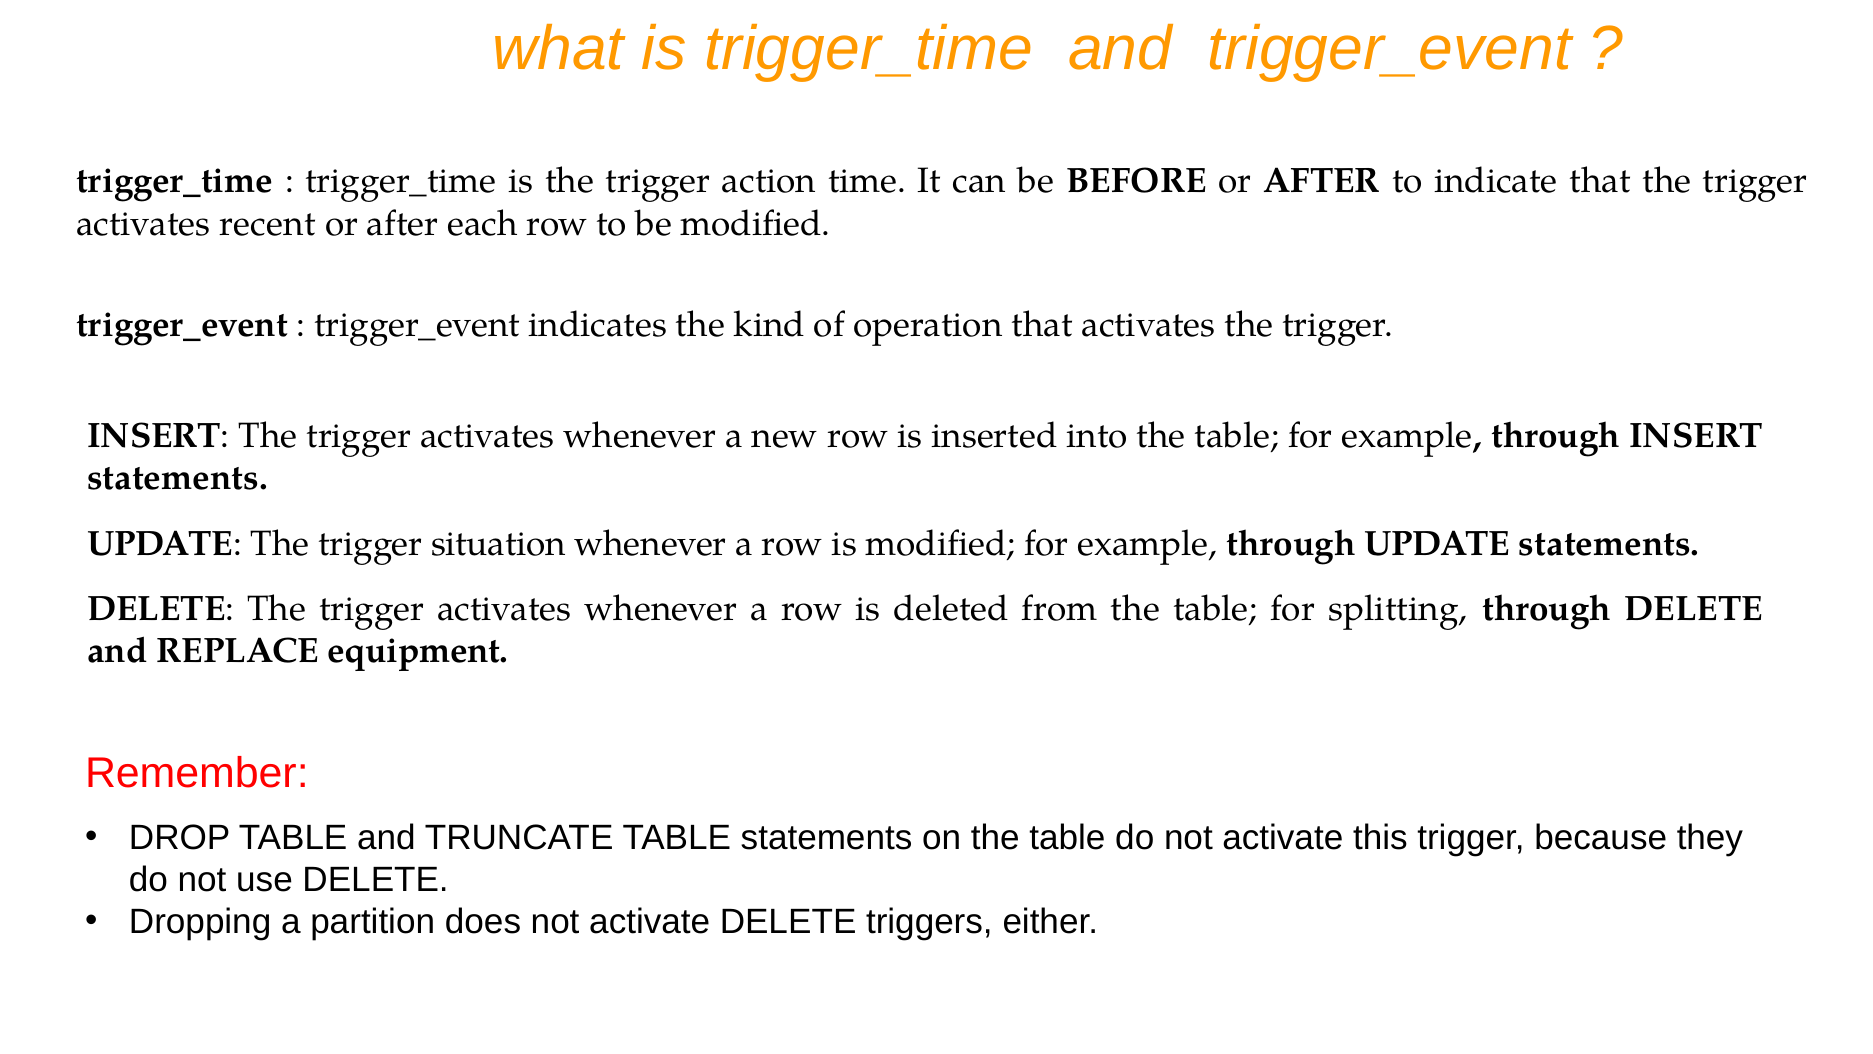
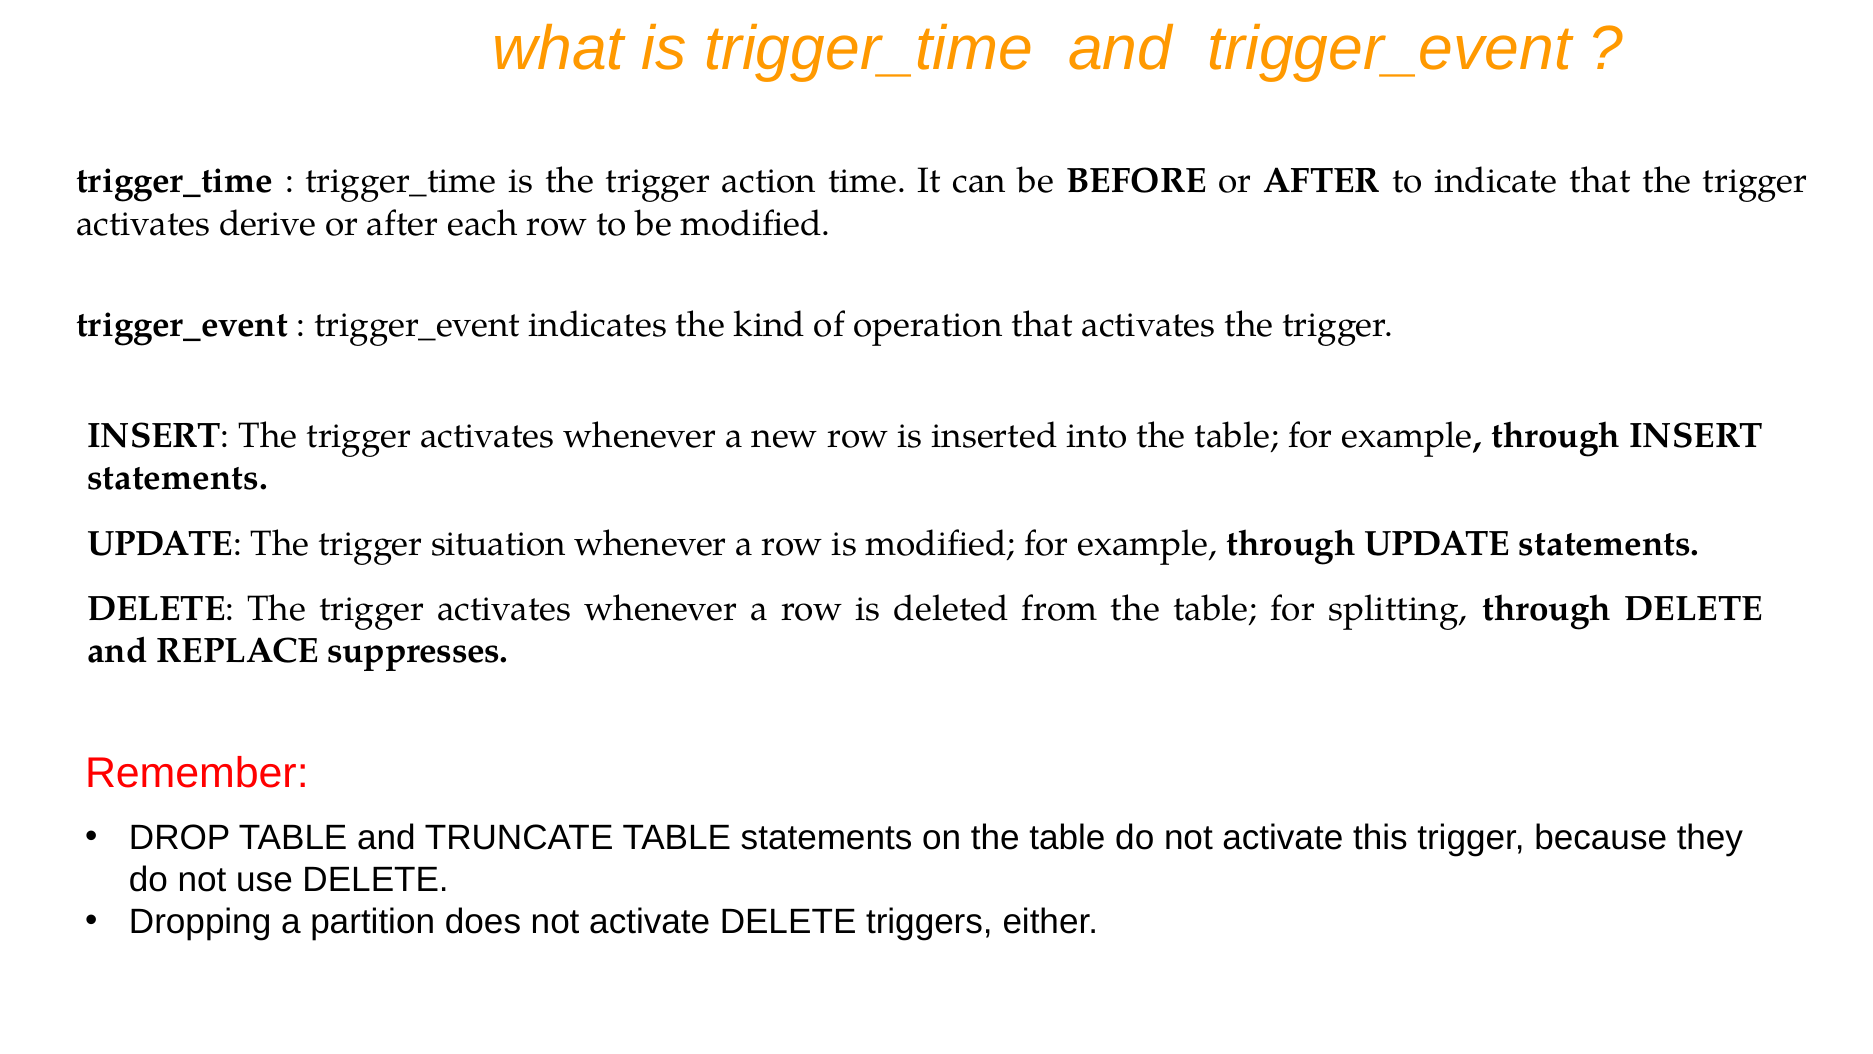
recent: recent -> derive
equipment: equipment -> suppresses
